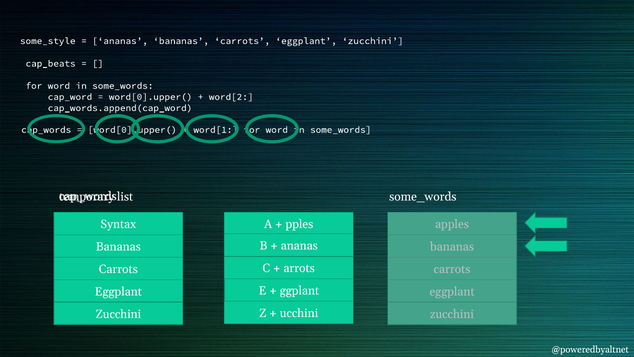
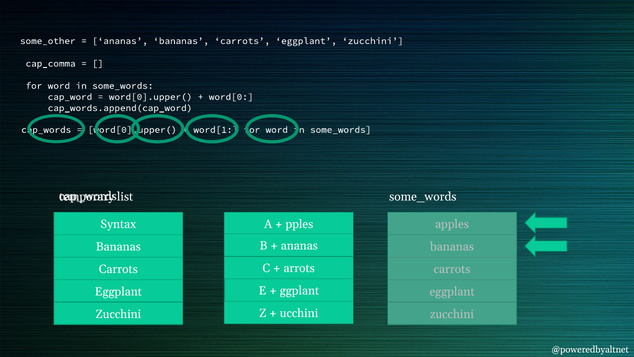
some_style: some_style -> some_other
cap_beats: cap_beats -> cap_comma
word[2: word[2 -> word[0
